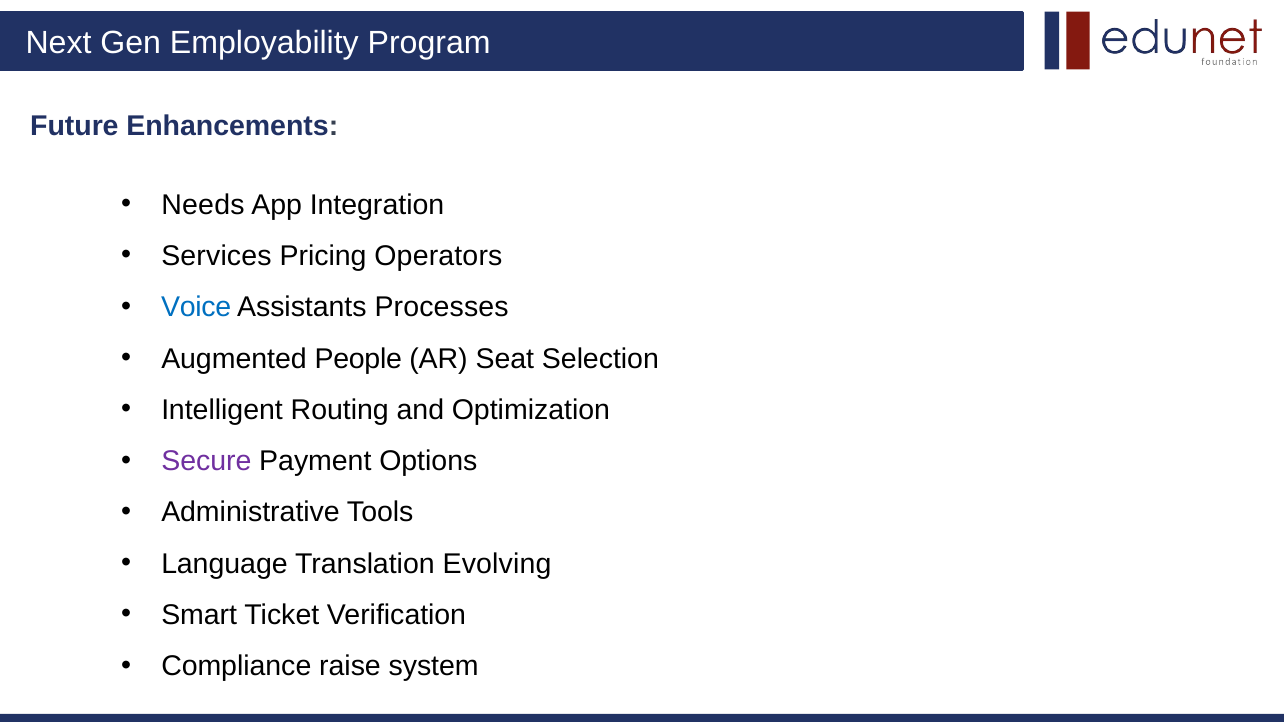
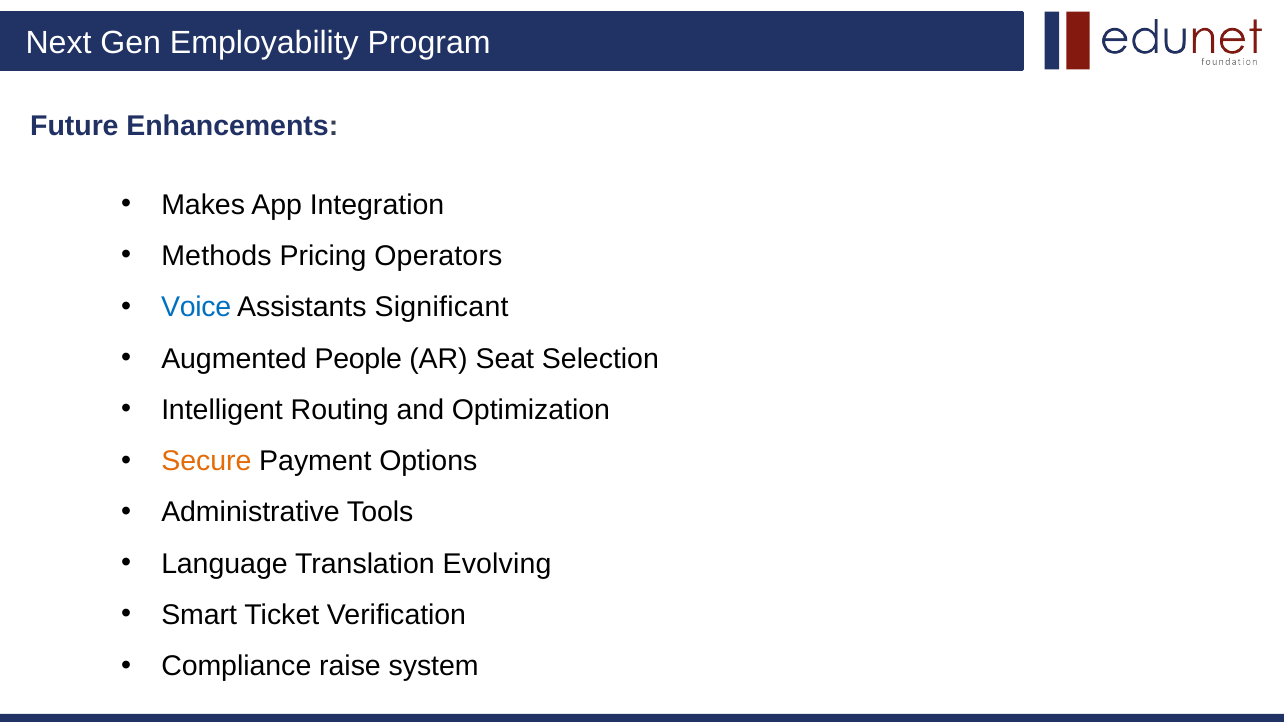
Needs: Needs -> Makes
Services: Services -> Methods
Processes: Processes -> Significant
Secure colour: purple -> orange
